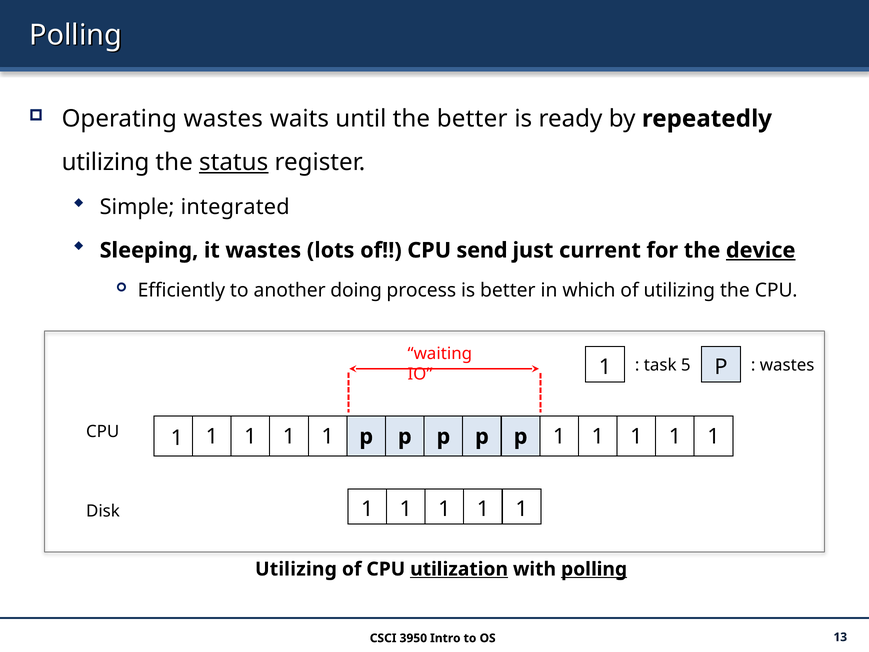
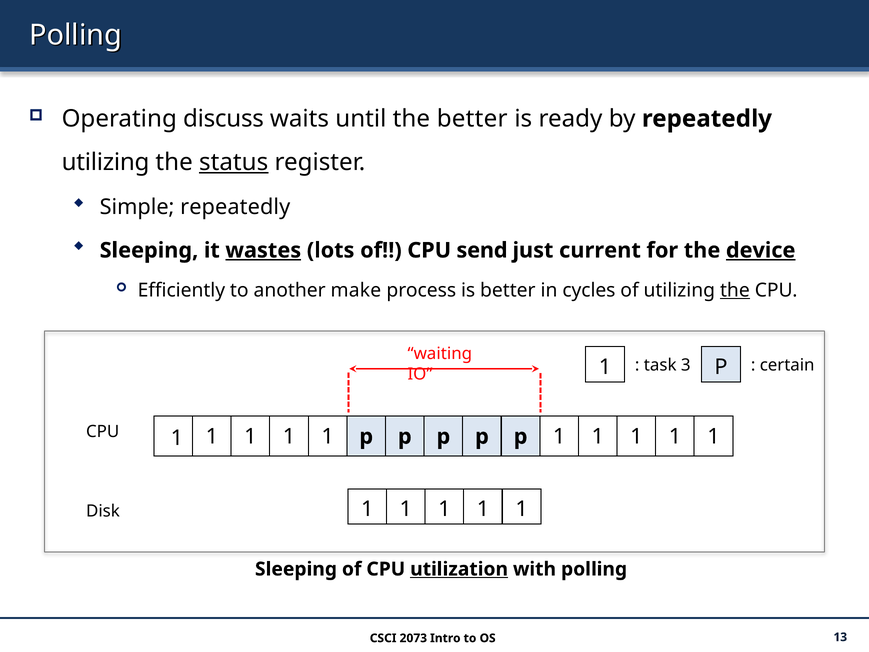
Operating wastes: wastes -> discuss
Simple integrated: integrated -> repeatedly
wastes at (263, 250) underline: none -> present
doing: doing -> make
which: which -> cycles
the at (735, 290) underline: none -> present
5: 5 -> 3
wastes at (787, 365): wastes -> certain
Utilizing at (296, 569): Utilizing -> Sleeping
polling at (594, 569) underline: present -> none
3950: 3950 -> 2073
